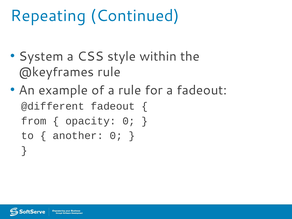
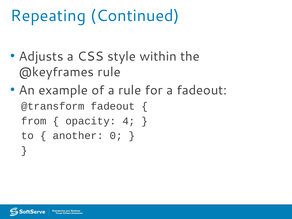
System: System -> Adjusts
@different: @different -> @transform
opacity 0: 0 -> 4
